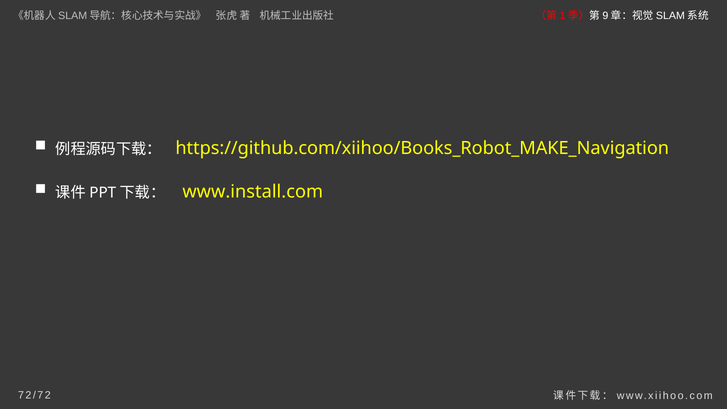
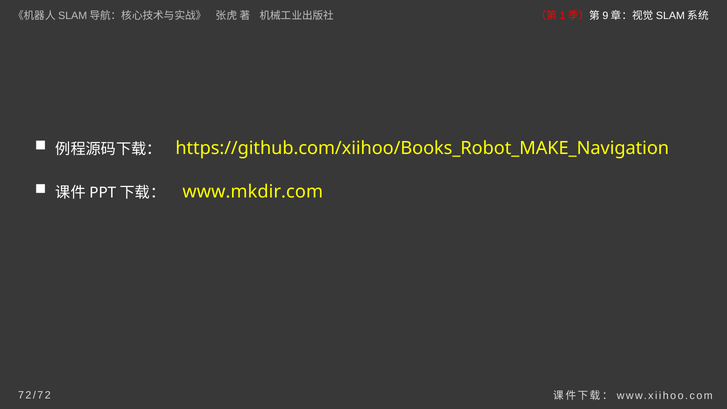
www.install.com: www.install.com -> www.mkdir.com
